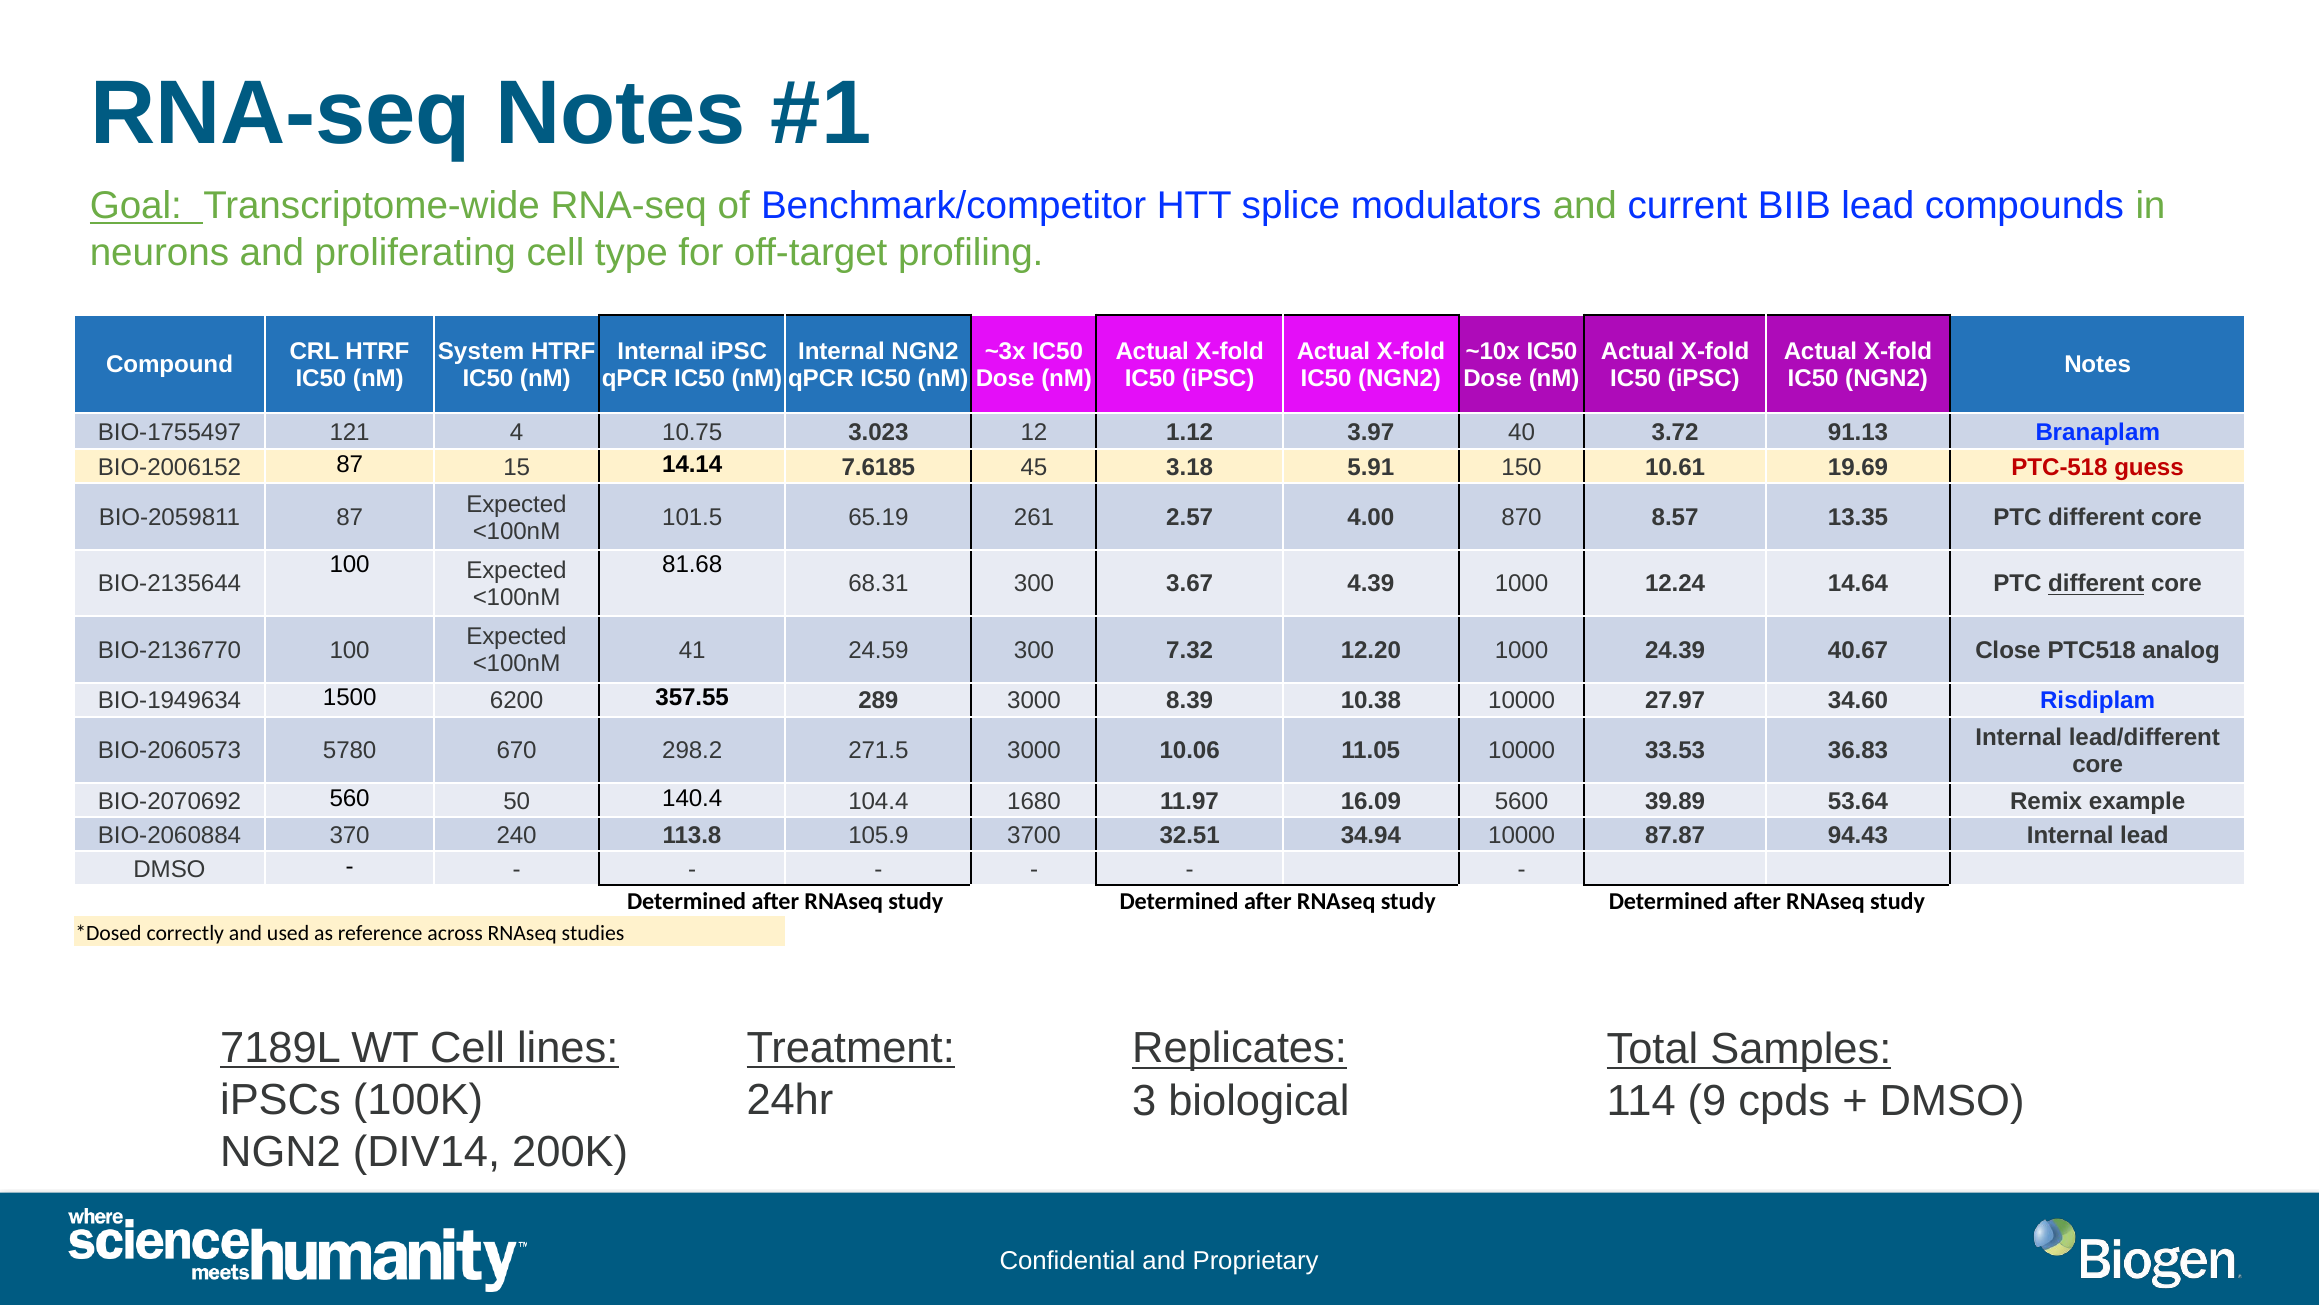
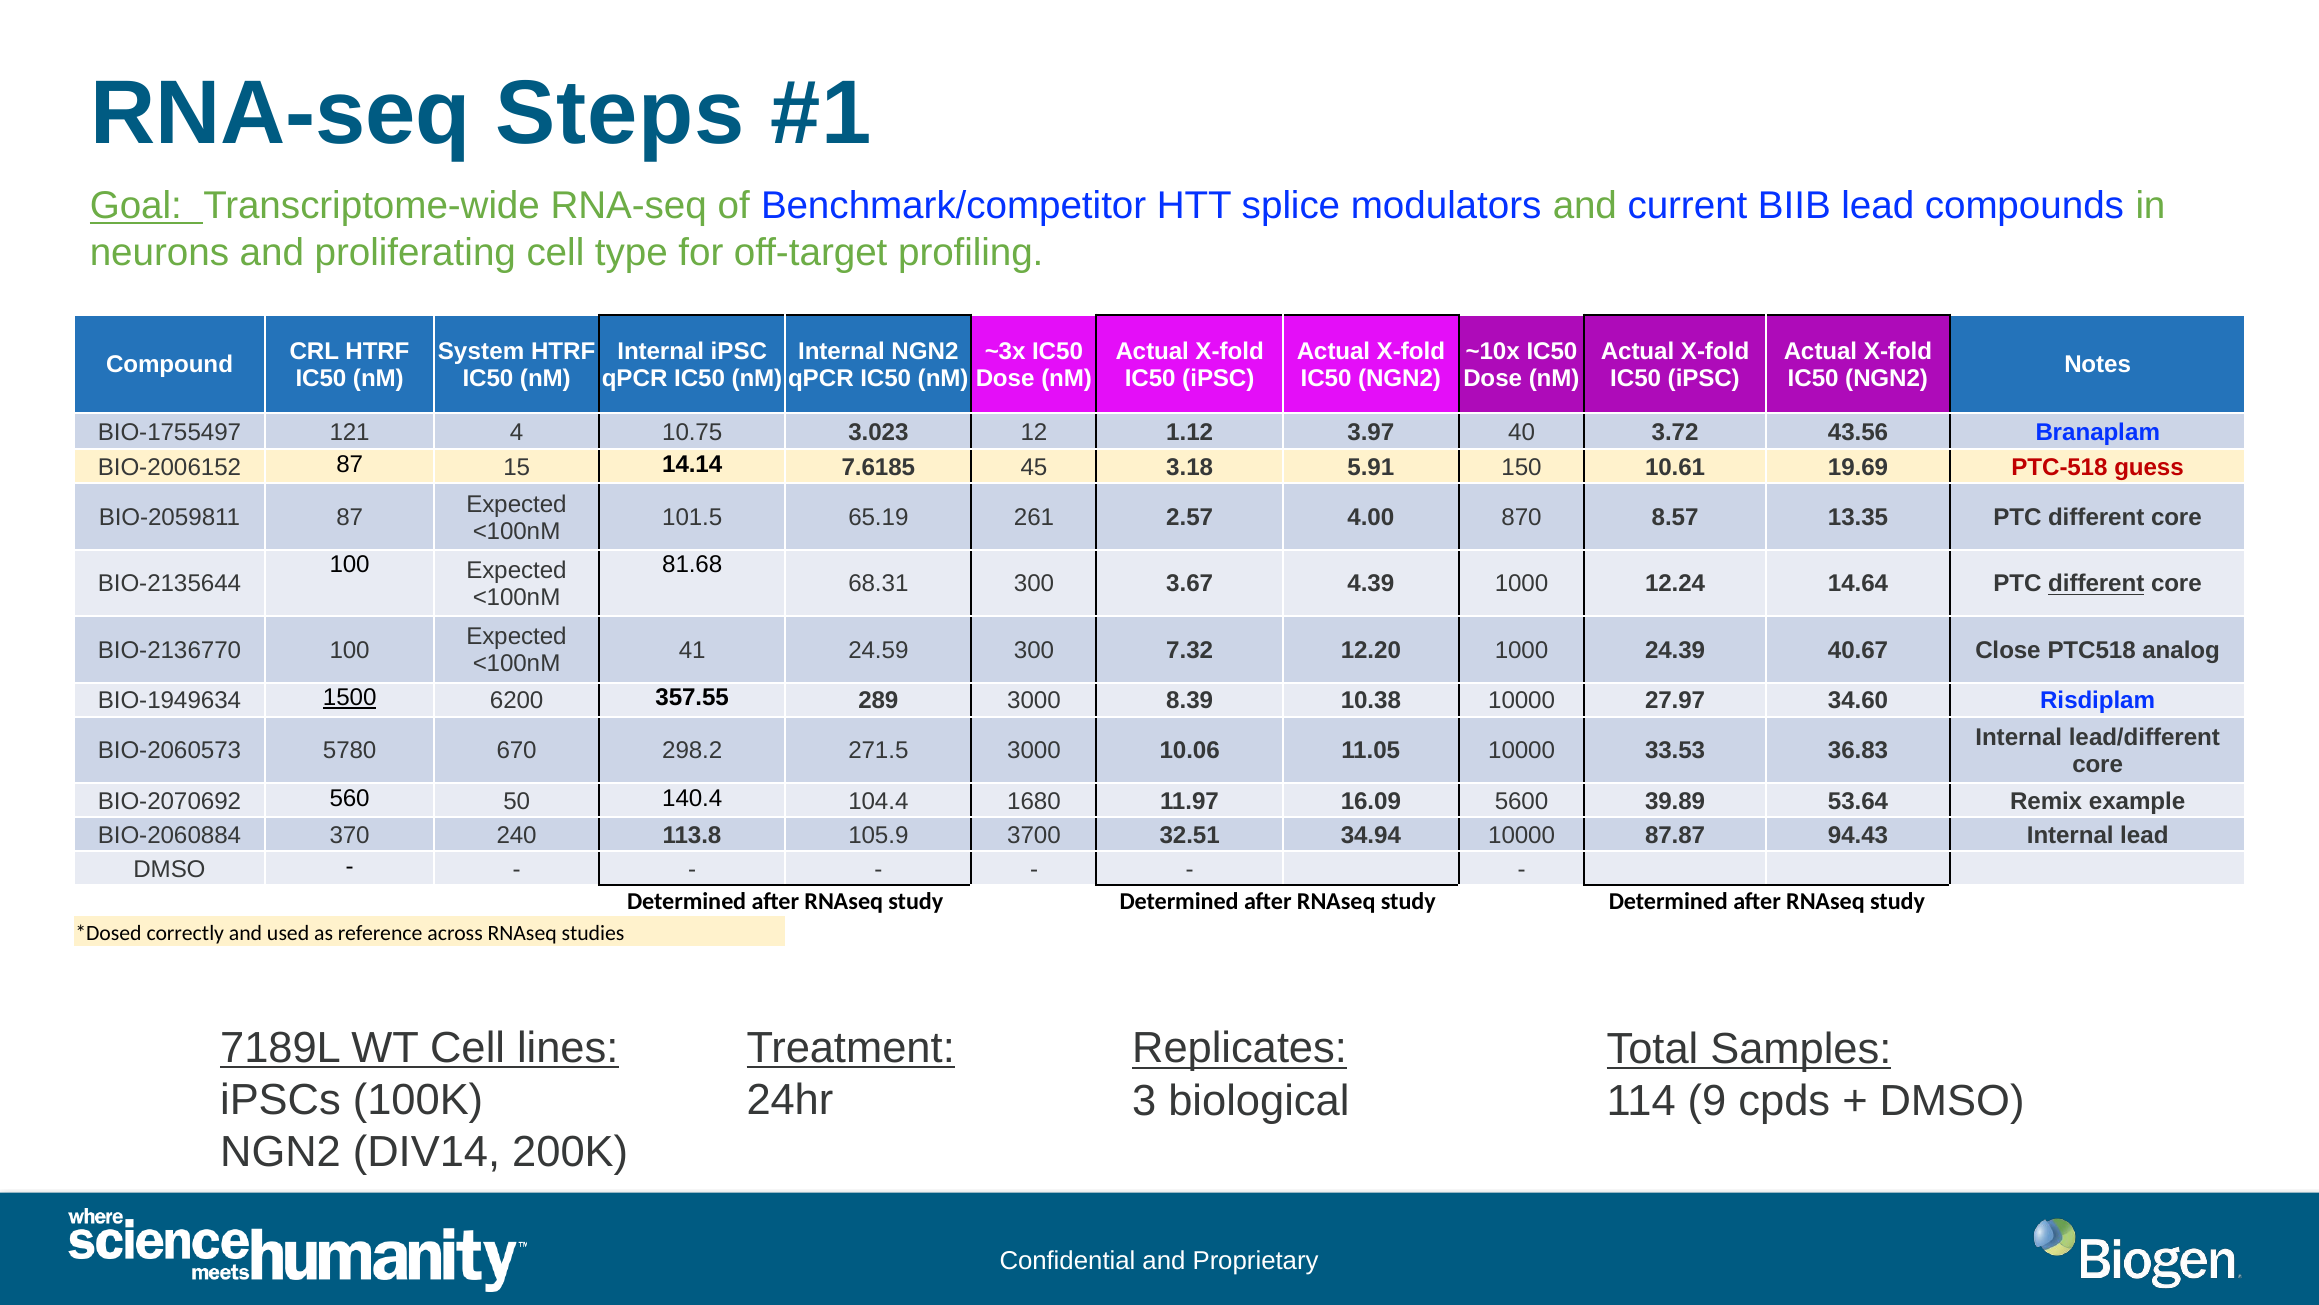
RNA-seq Notes: Notes -> Steps
91.13: 91.13 -> 43.56
1500 underline: none -> present
